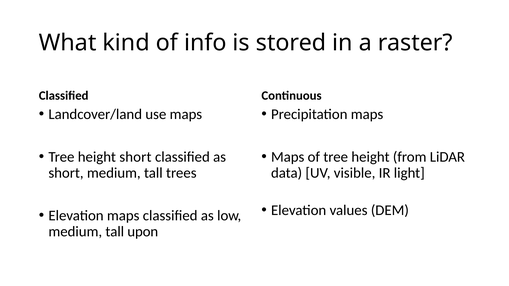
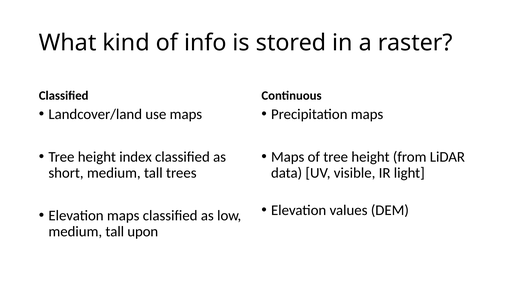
height short: short -> index
